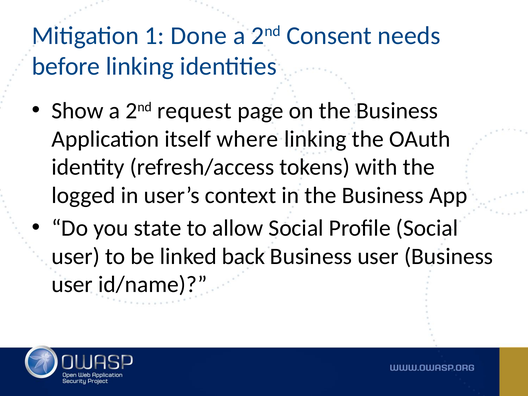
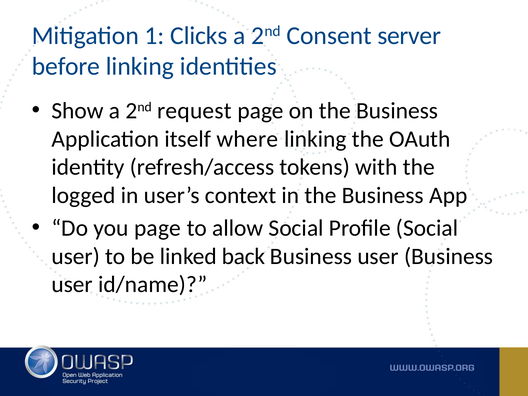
Done: Done -> Clicks
needs: needs -> server
you state: state -> page
